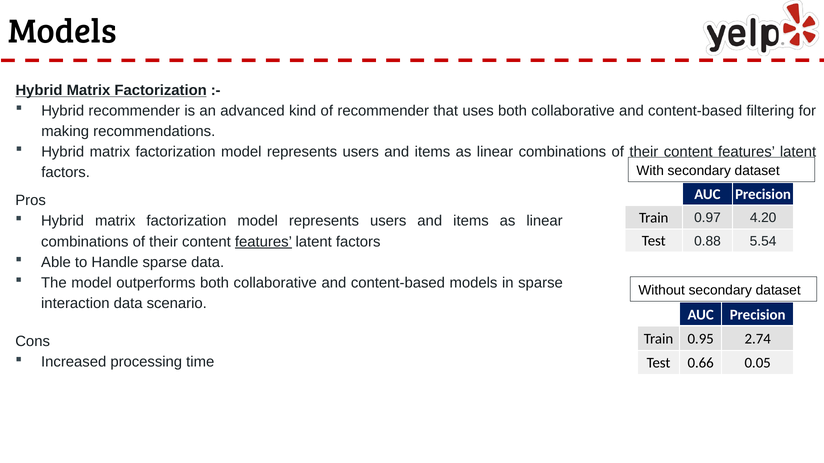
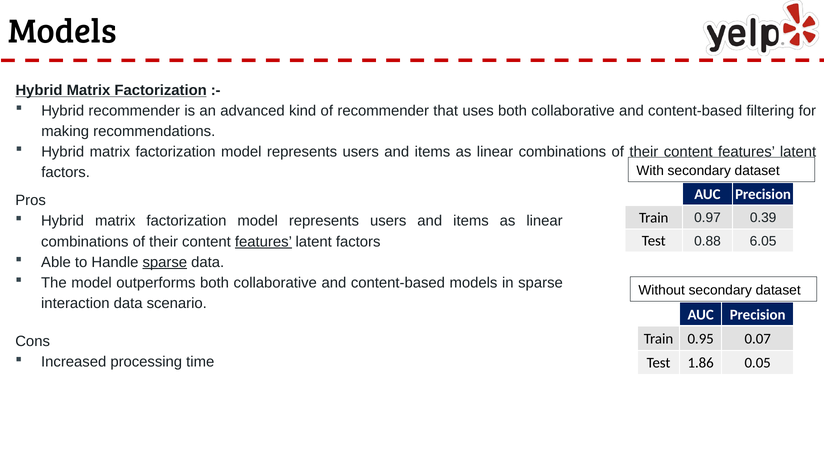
4.20: 4.20 -> 0.39
5.54: 5.54 -> 6.05
sparse at (165, 262) underline: none -> present
2.74: 2.74 -> 0.07
0.66: 0.66 -> 1.86
